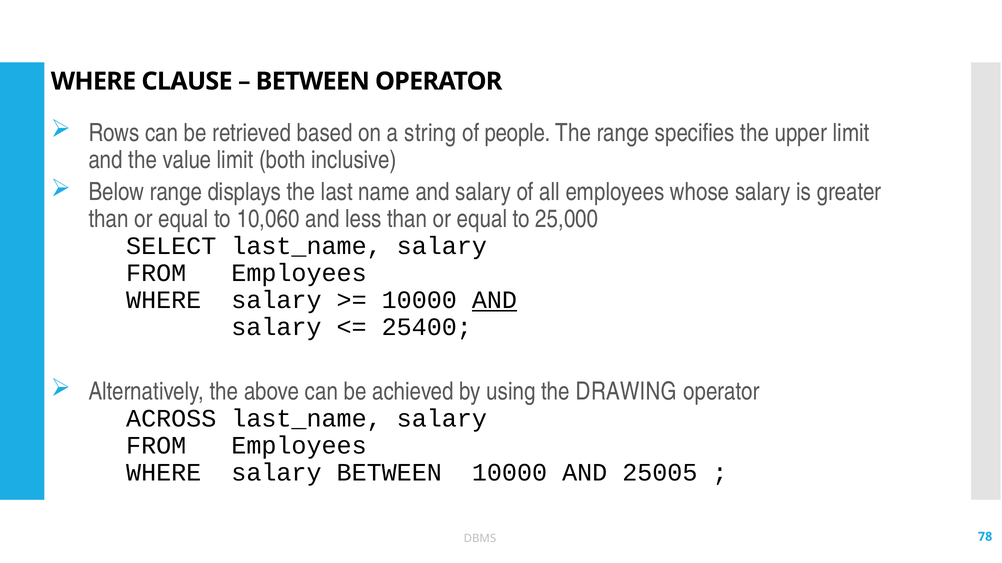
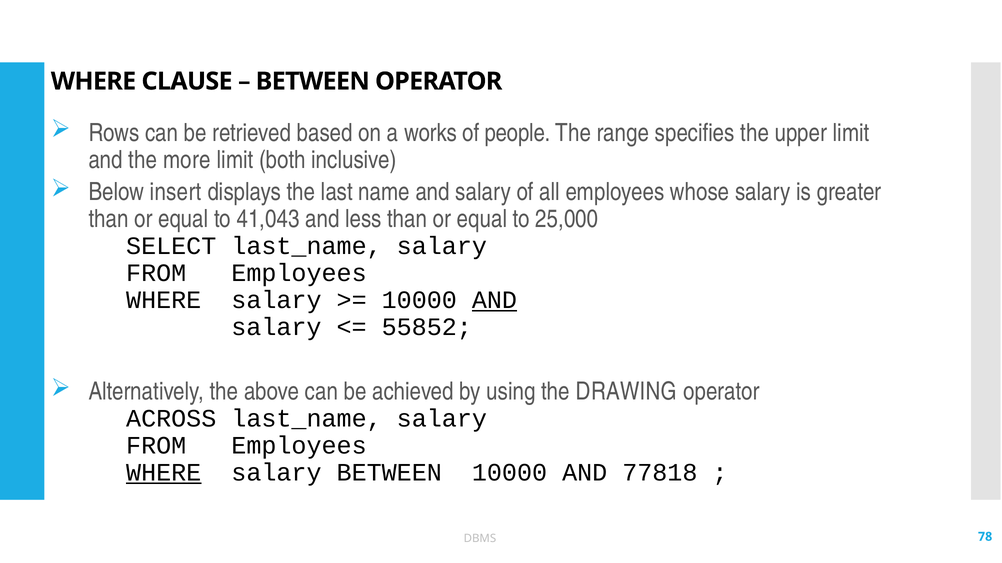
string: string -> works
value: value -> more
Below range: range -> insert
10,060: 10,060 -> 41,043
25400: 25400 -> 55852
WHERE at (164, 473) underline: none -> present
25005: 25005 -> 77818
